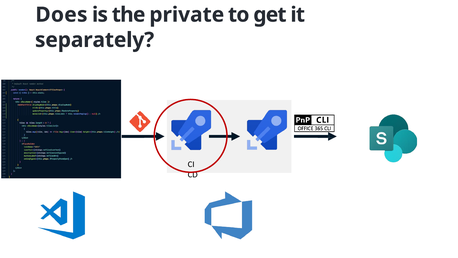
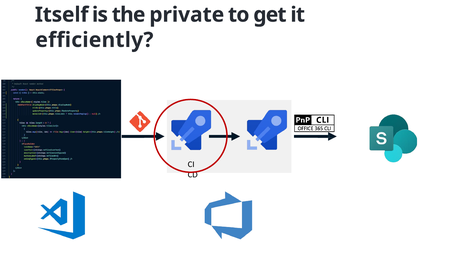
Does: Does -> Itself
separately: separately -> efficiently
